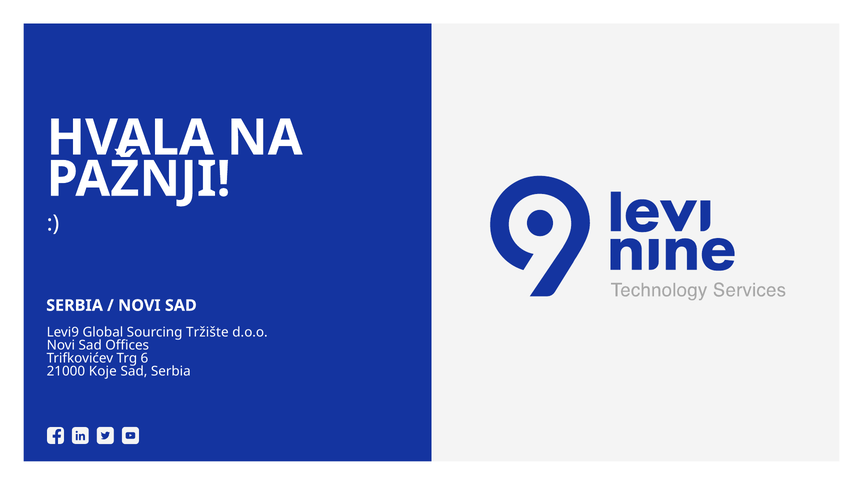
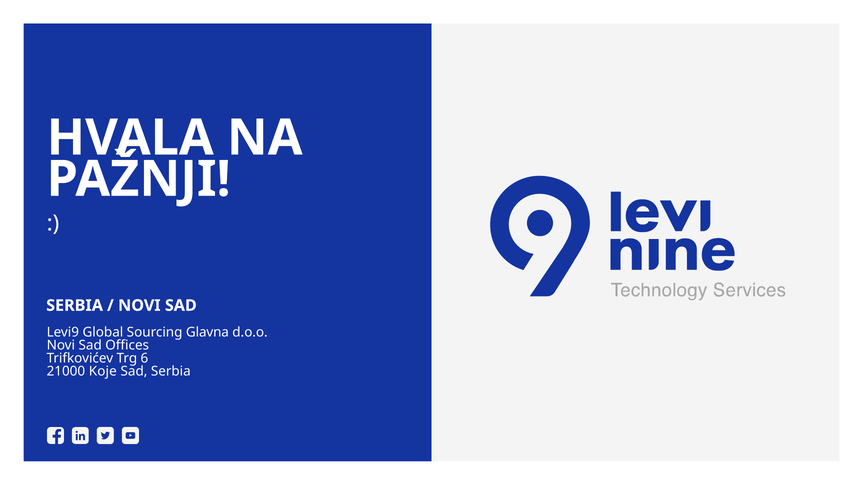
Tržište: Tržište -> Glavna
